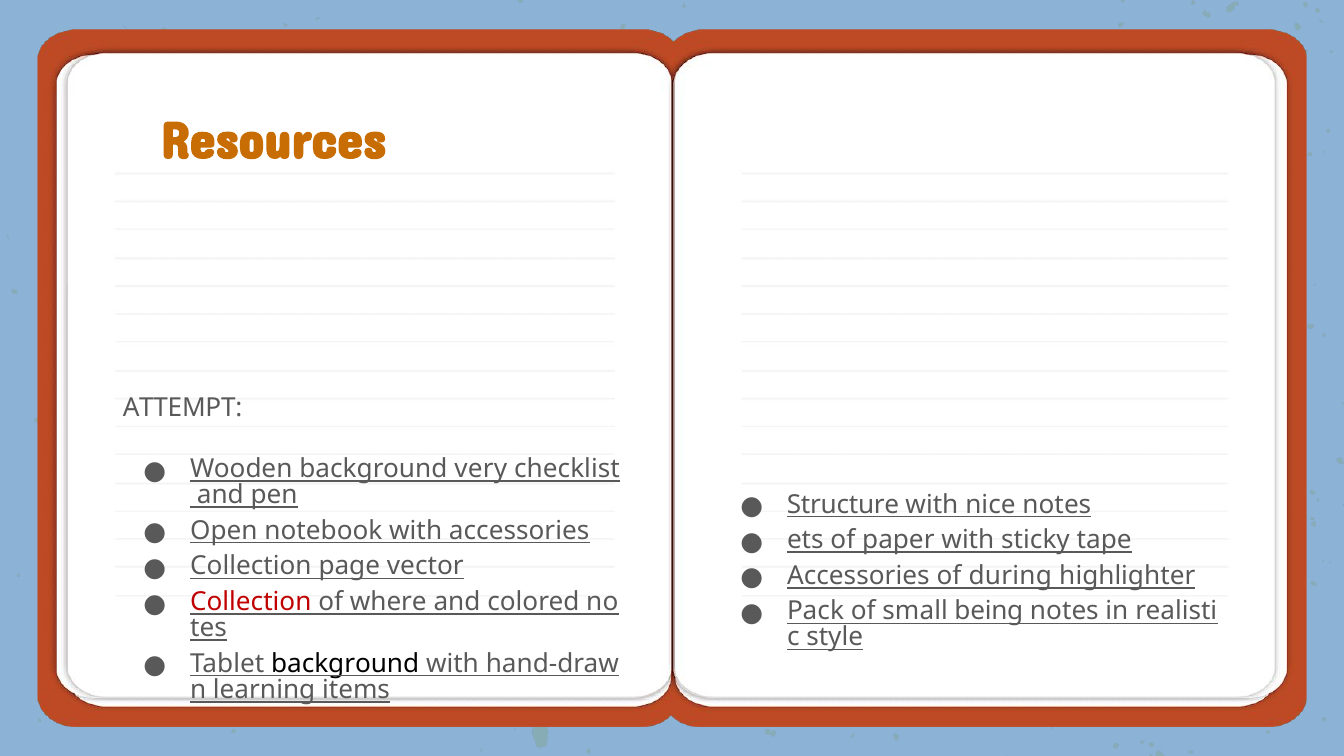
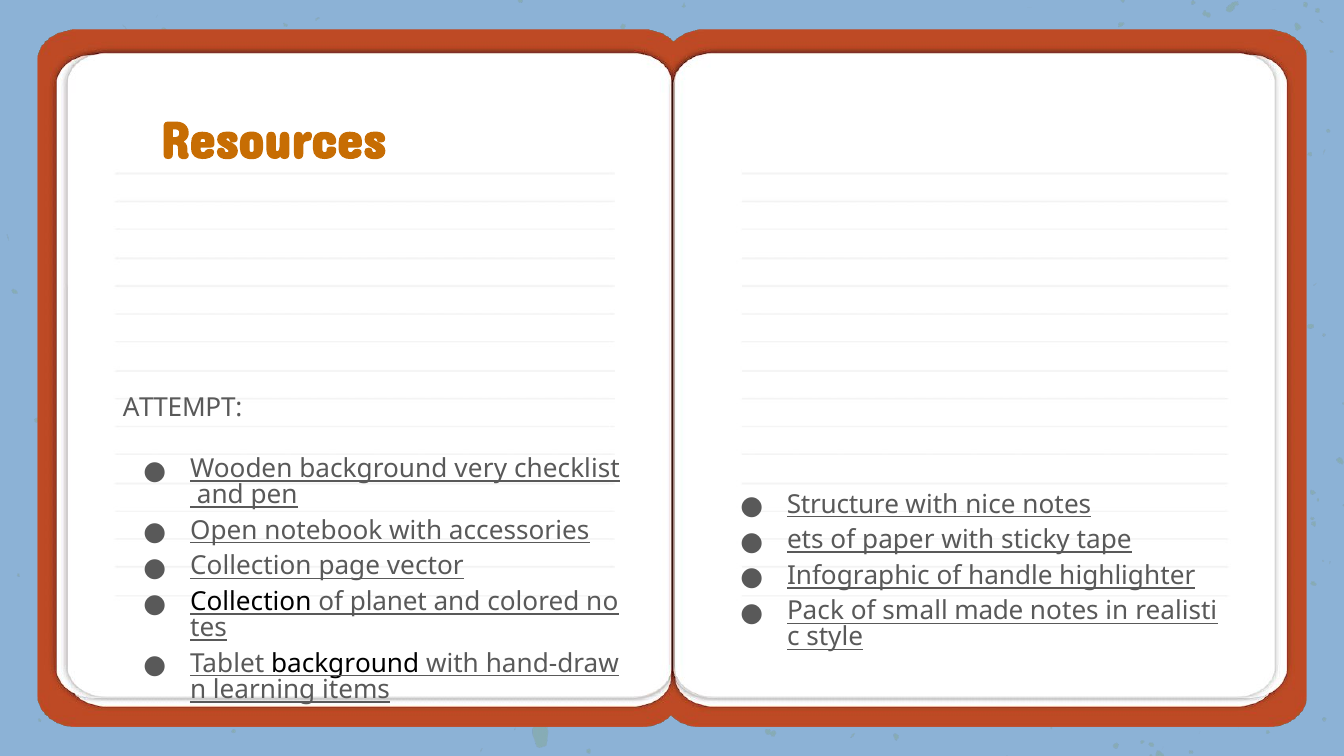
Accessories at (858, 576): Accessories -> Infographic
during: during -> handle
Collection at (251, 602) colour: red -> black
where: where -> planet
being: being -> made
